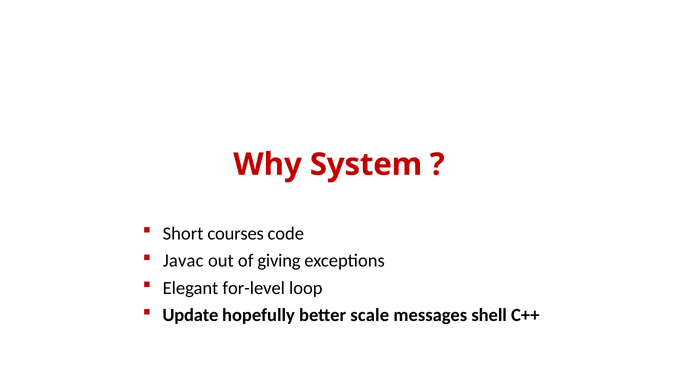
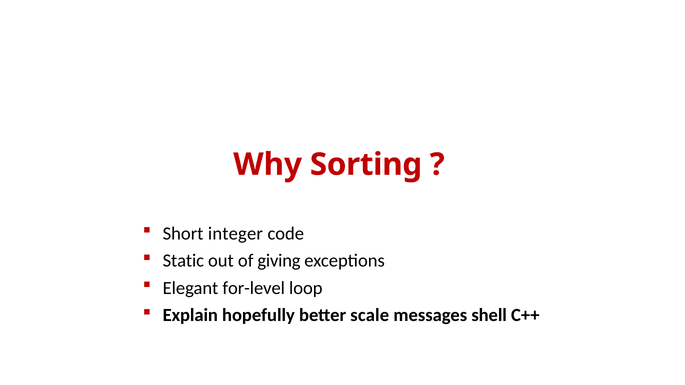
System: System -> Sorting
courses: courses -> integer
Javac: Javac -> Static
Update: Update -> Explain
